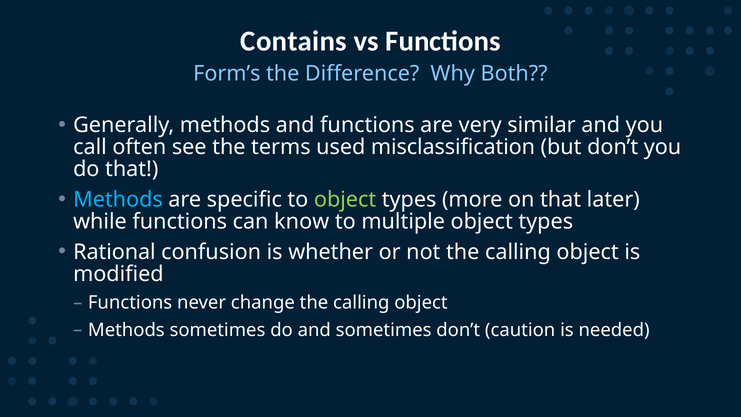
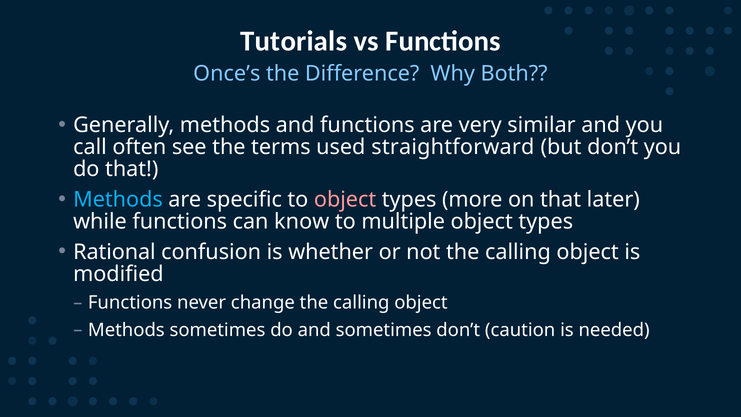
Contains: Contains -> Tutorials
Form’s: Form’s -> Once’s
misclassification: misclassification -> straightforward
object at (345, 200) colour: light green -> pink
